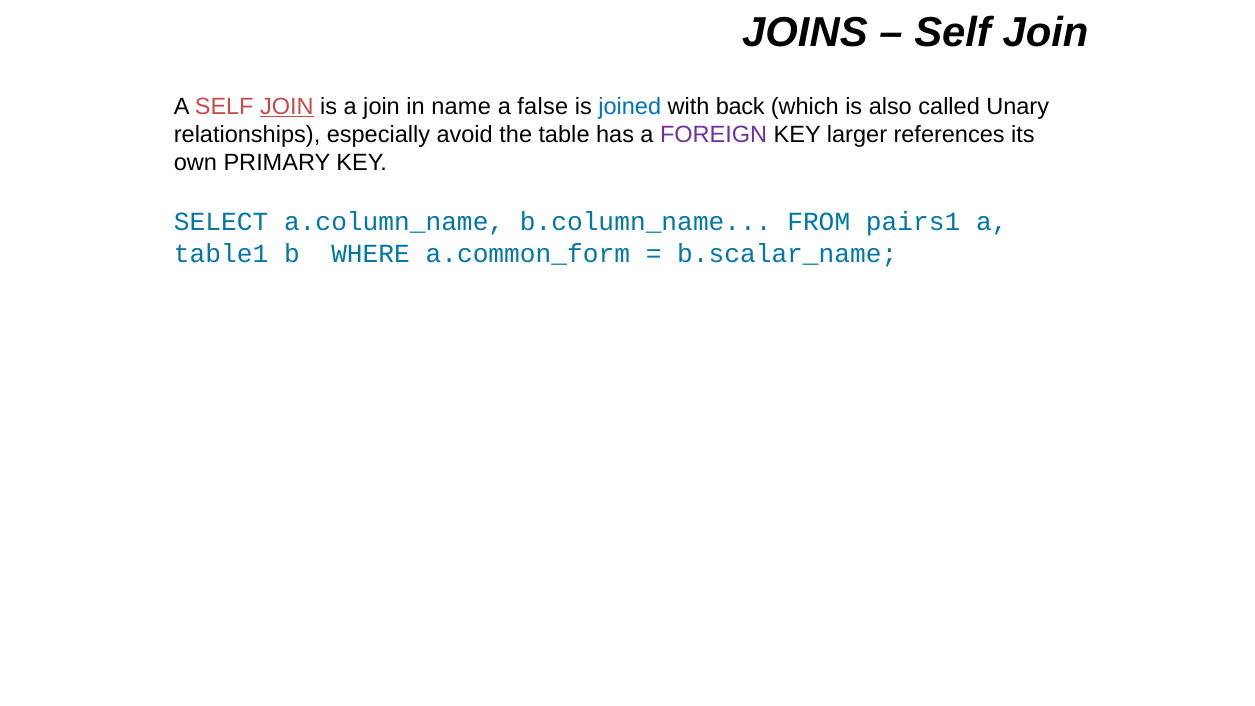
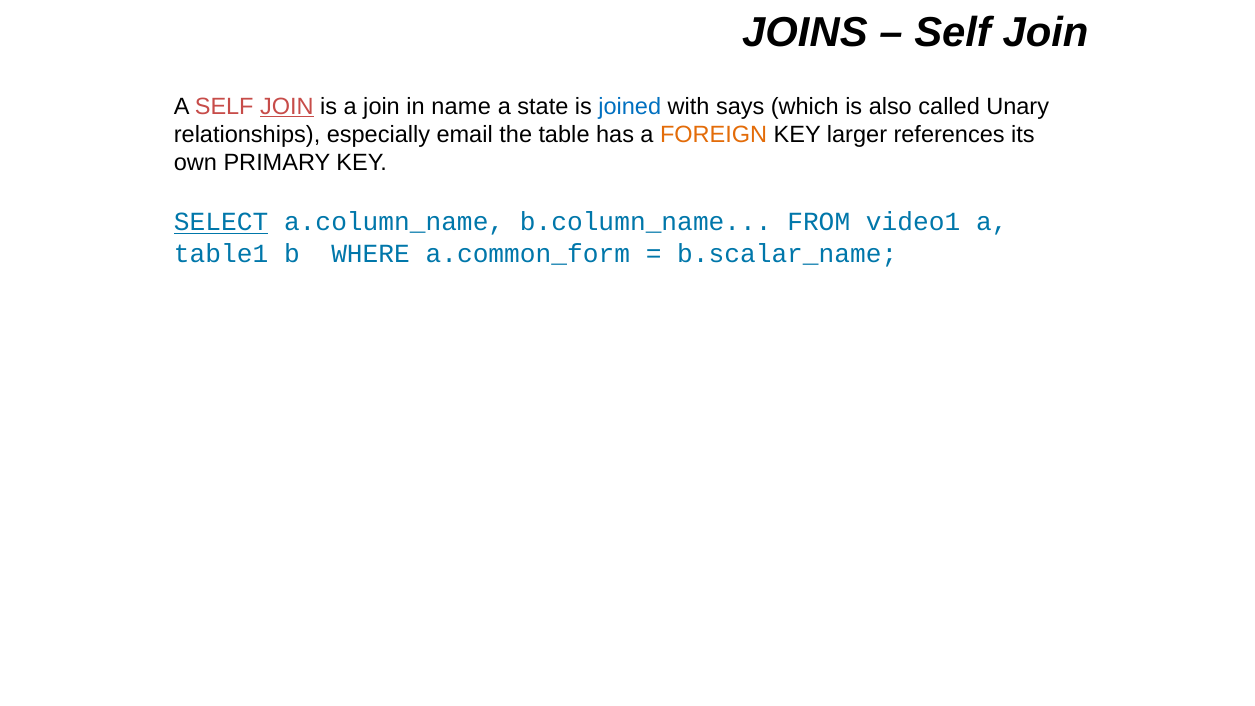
false: false -> state
back: back -> says
avoid: avoid -> email
FOREIGN colour: purple -> orange
SELECT underline: none -> present
pairs1: pairs1 -> video1
